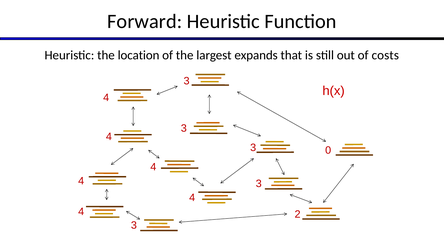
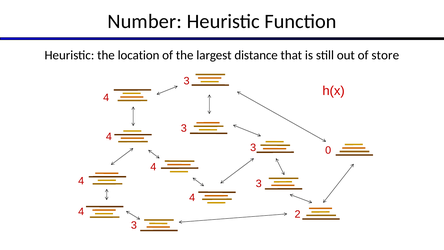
Forward: Forward -> Number
expands: expands -> distance
costs: costs -> store
